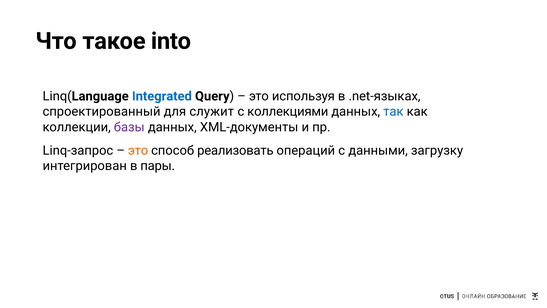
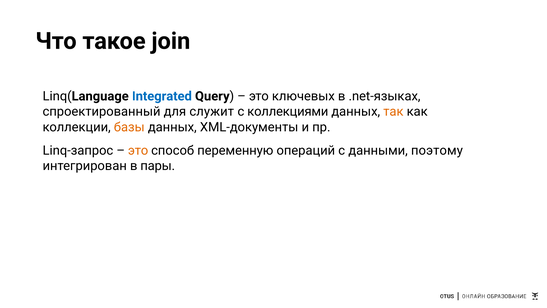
into: into -> join
используя: используя -> ключевых
так colour: blue -> orange
базы colour: purple -> orange
реализовать: реализовать -> переменную
загрузку: загрузку -> поэтому
